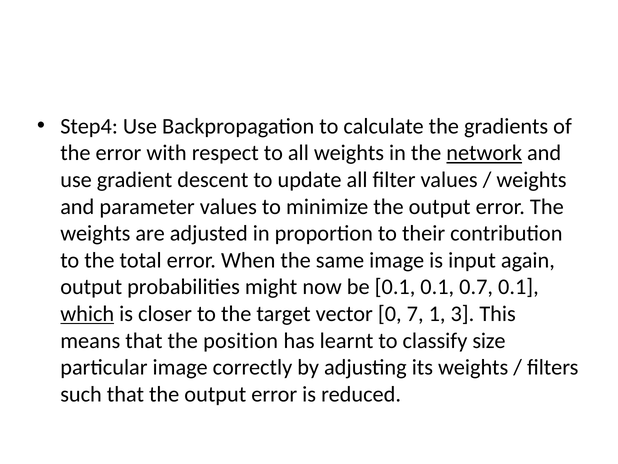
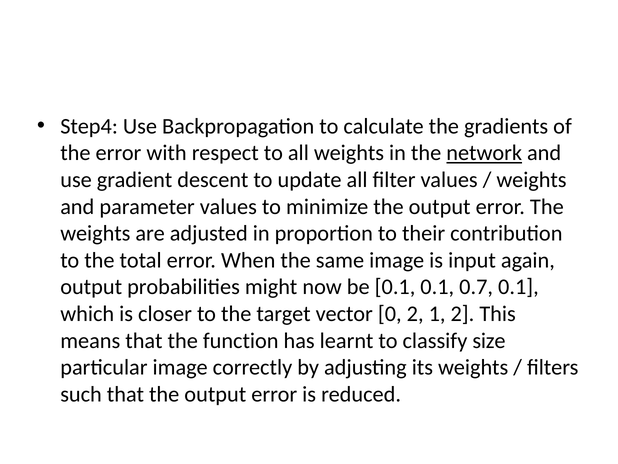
which underline: present -> none
0 7: 7 -> 2
1 3: 3 -> 2
position: position -> function
